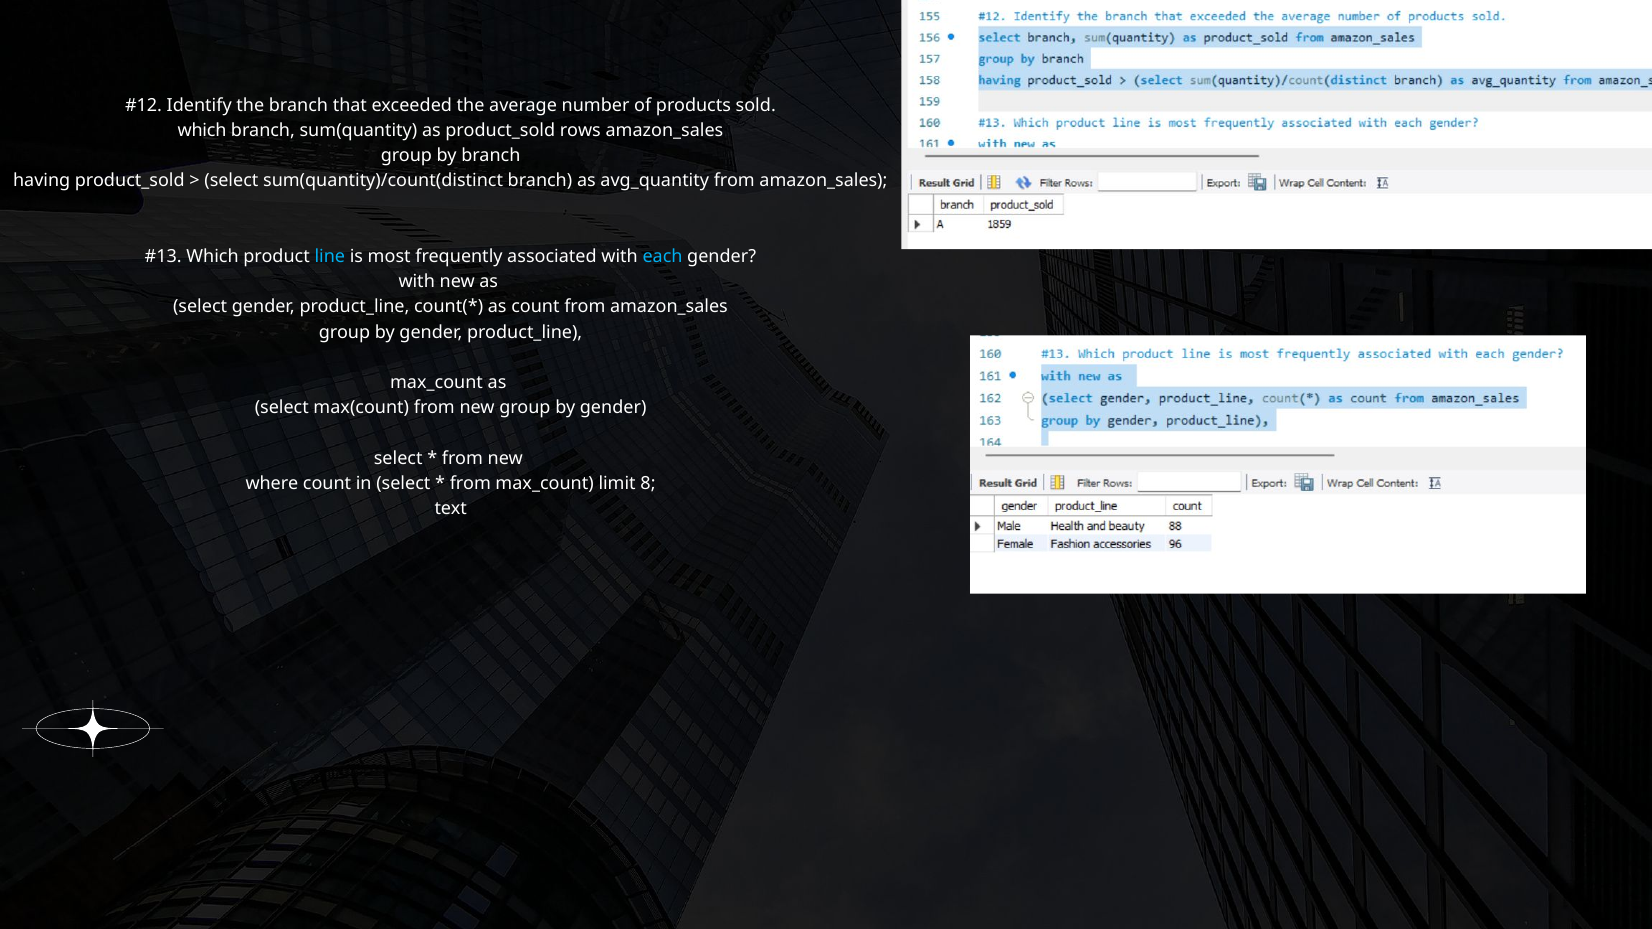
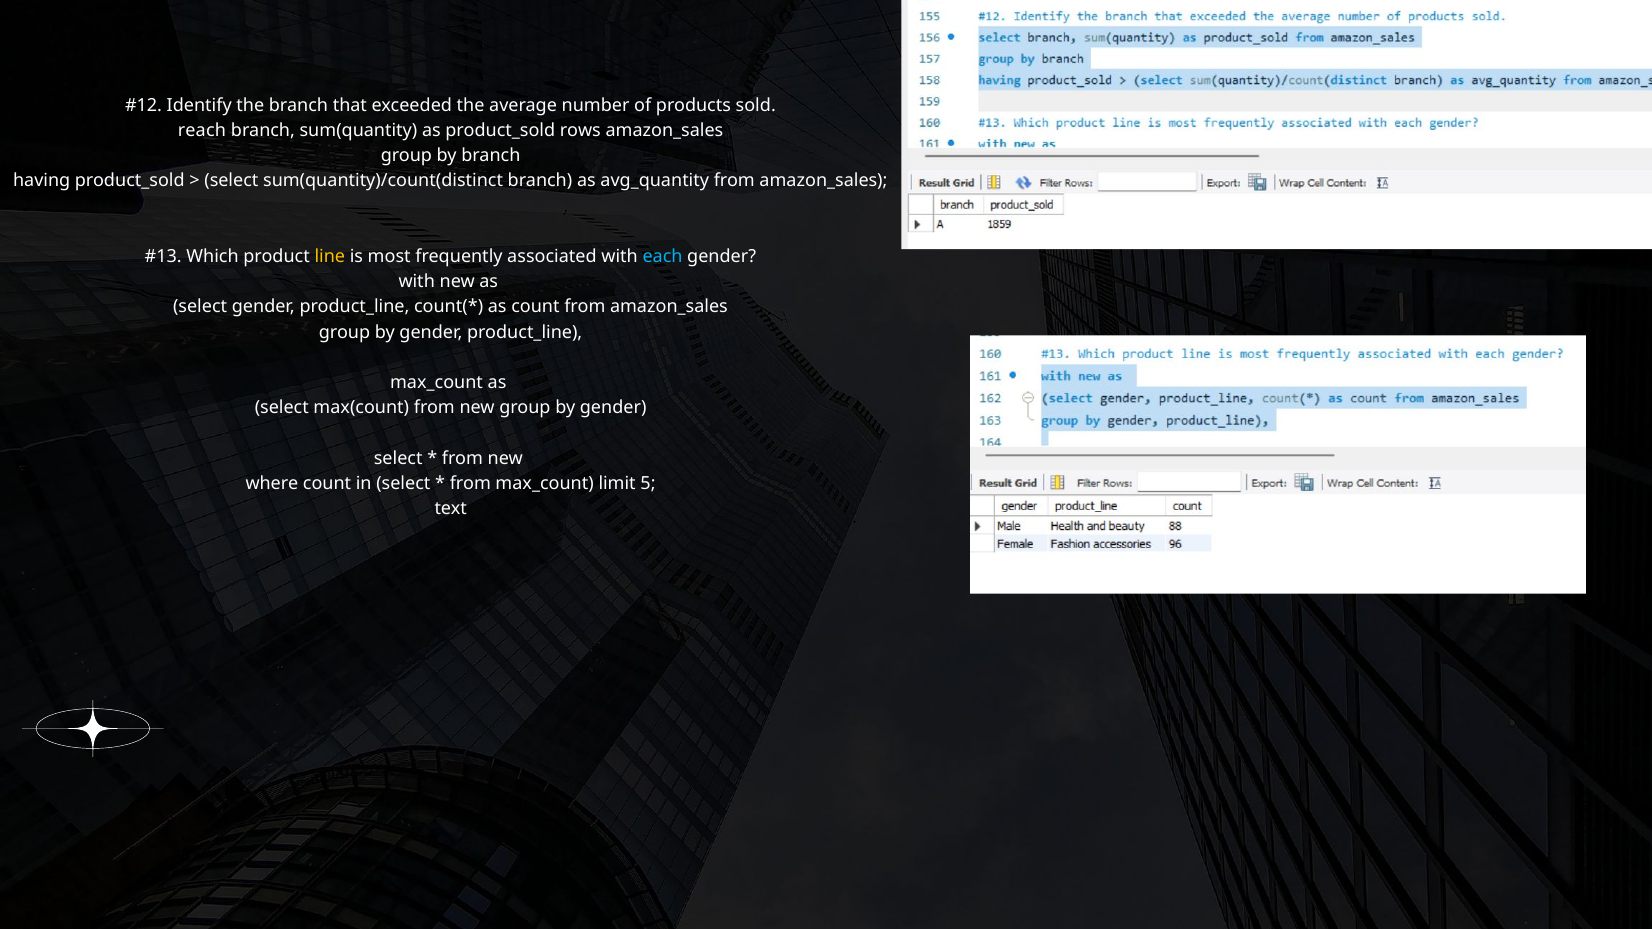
which at (202, 130): which -> reach
line colour: light blue -> yellow
8: 8 -> 5
